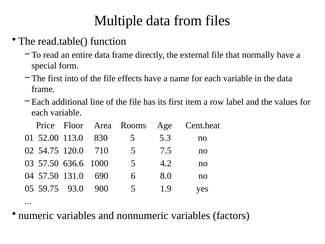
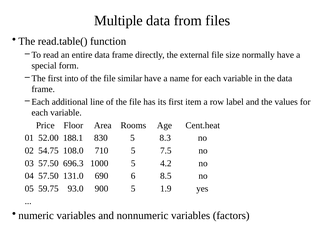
that: that -> size
effects: effects -> similar
113.0: 113.0 -> 188.1
5.3: 5.3 -> 8.3
120.0: 120.0 -> 108.0
636.6: 636.6 -> 696.3
8.0: 8.0 -> 8.5
